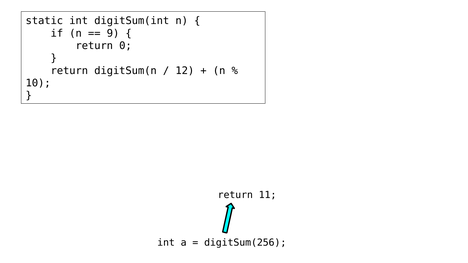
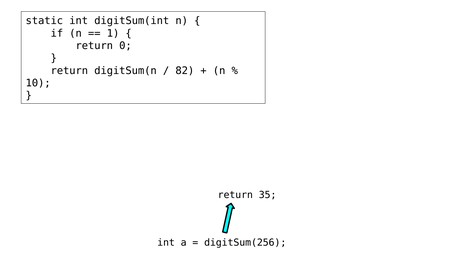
9: 9 -> 1
12: 12 -> 82
11: 11 -> 35
